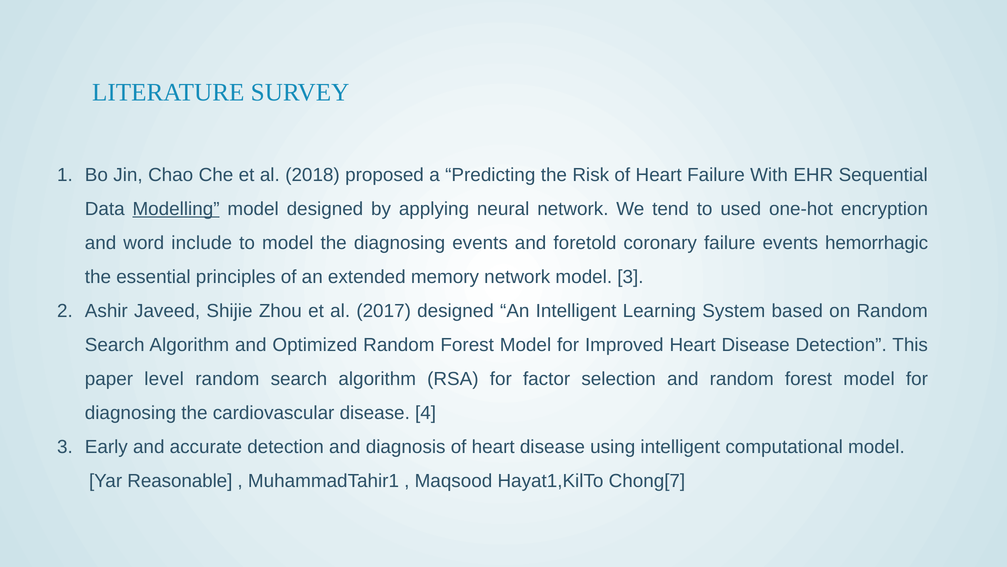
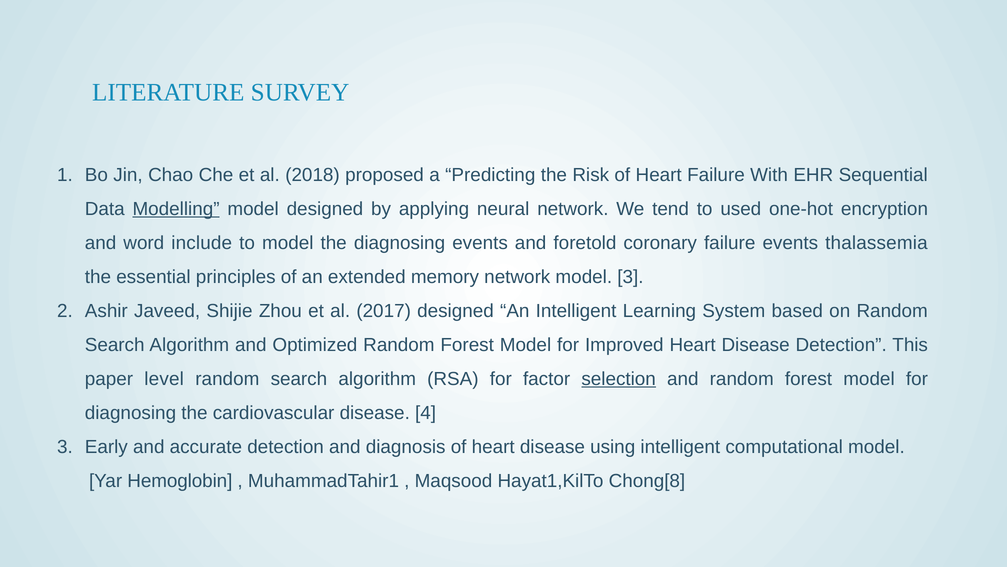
hemorrhagic: hemorrhagic -> thalassemia
selection underline: none -> present
Reasonable: Reasonable -> Hemoglobin
Chong[7: Chong[7 -> Chong[8
